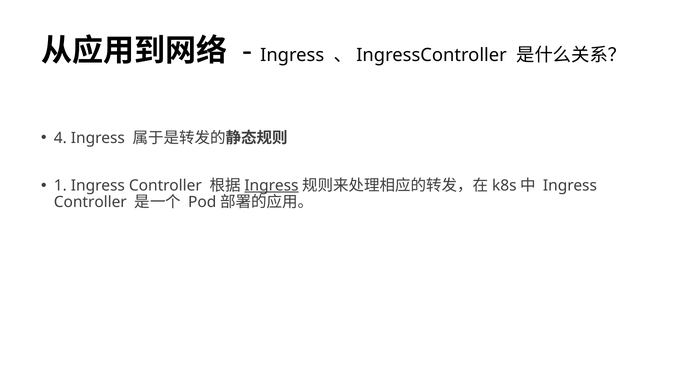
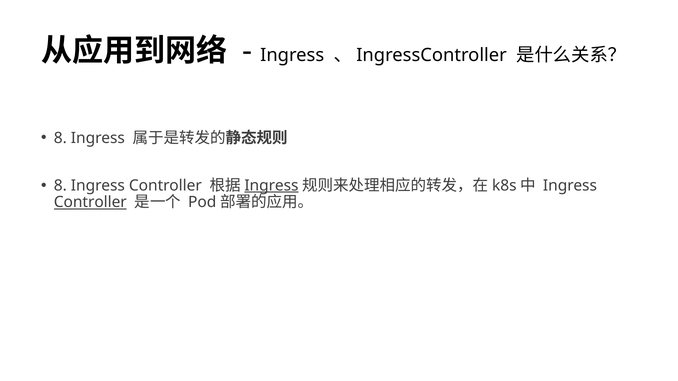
4 at (60, 138): 4 -> 8
1 at (60, 186): 1 -> 8
Controller at (90, 202) underline: none -> present
